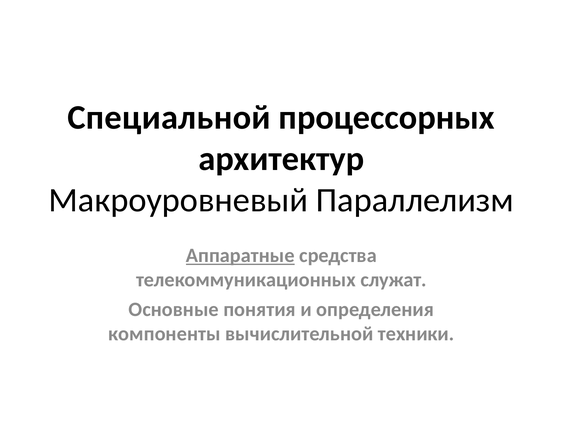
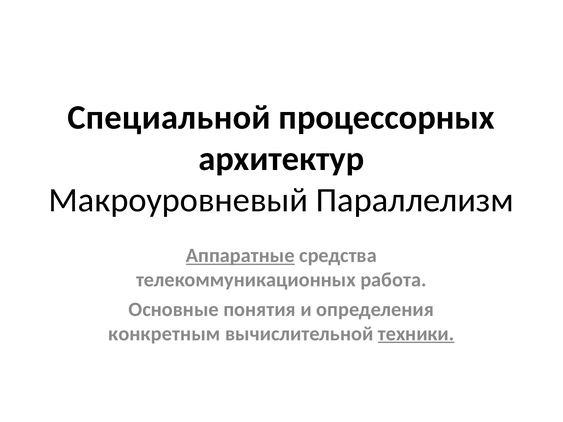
служат: служат -> работа
компоненты: компоненты -> конкретным
техники underline: none -> present
